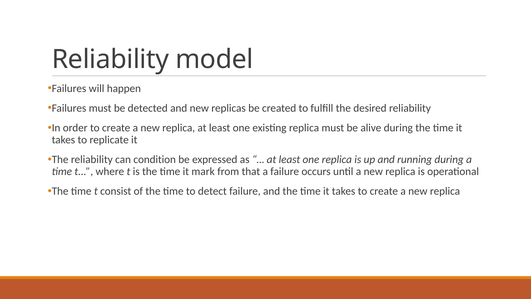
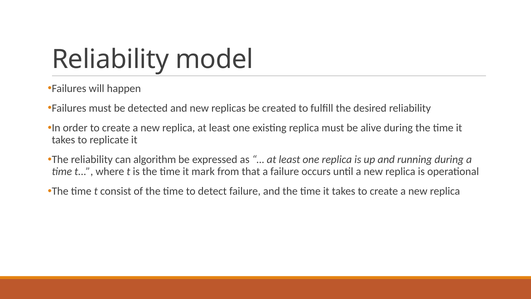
condition: condition -> algorithm
